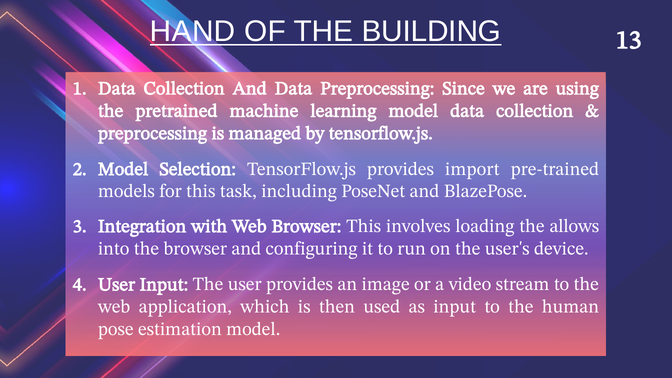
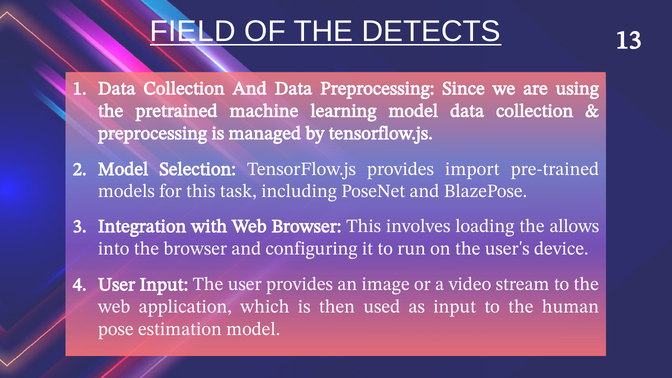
HAND: HAND -> FIELD
BUILDING: BUILDING -> DETECTS
